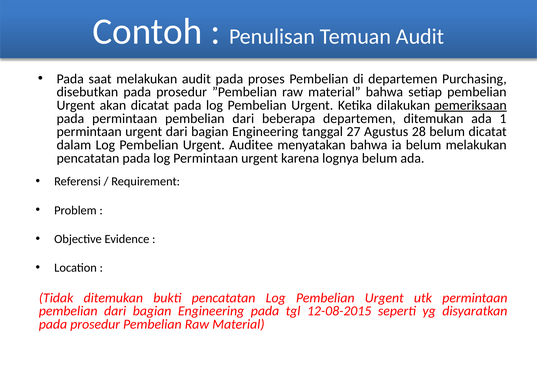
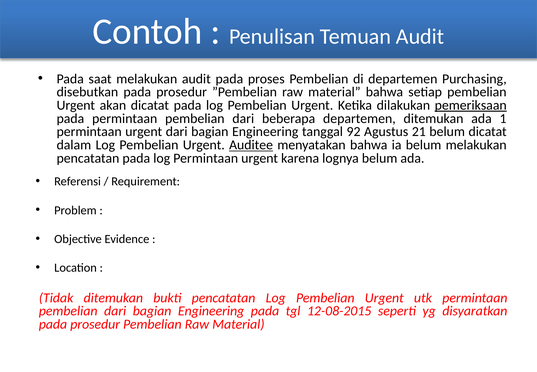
27: 27 -> 92
28: 28 -> 21
Auditee underline: none -> present
